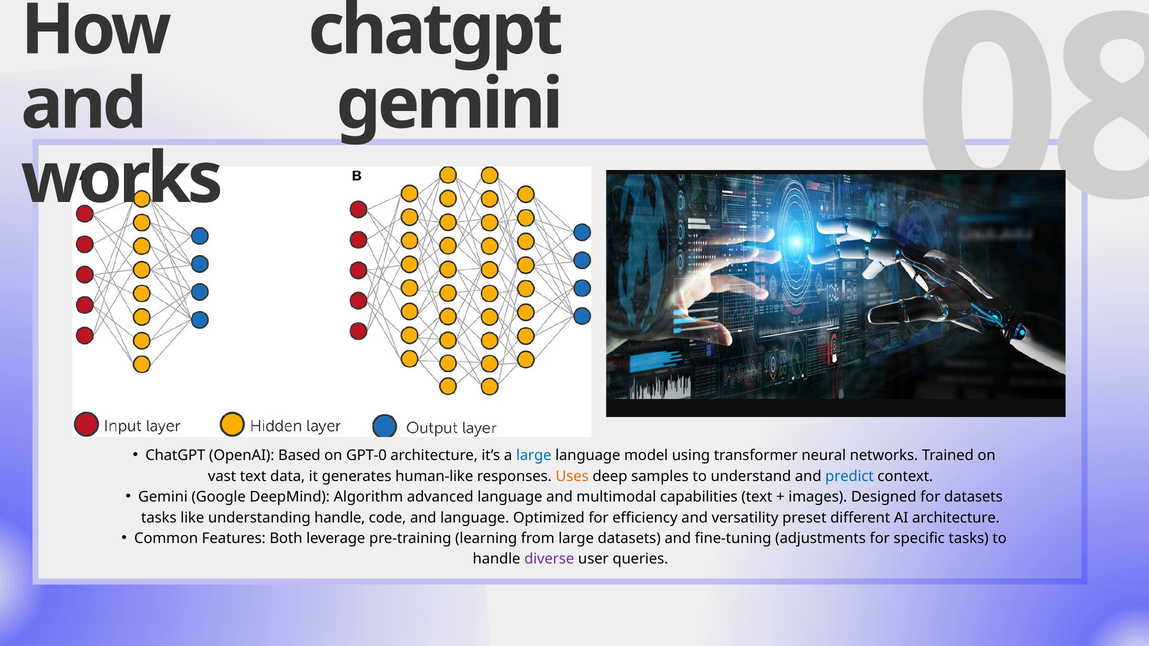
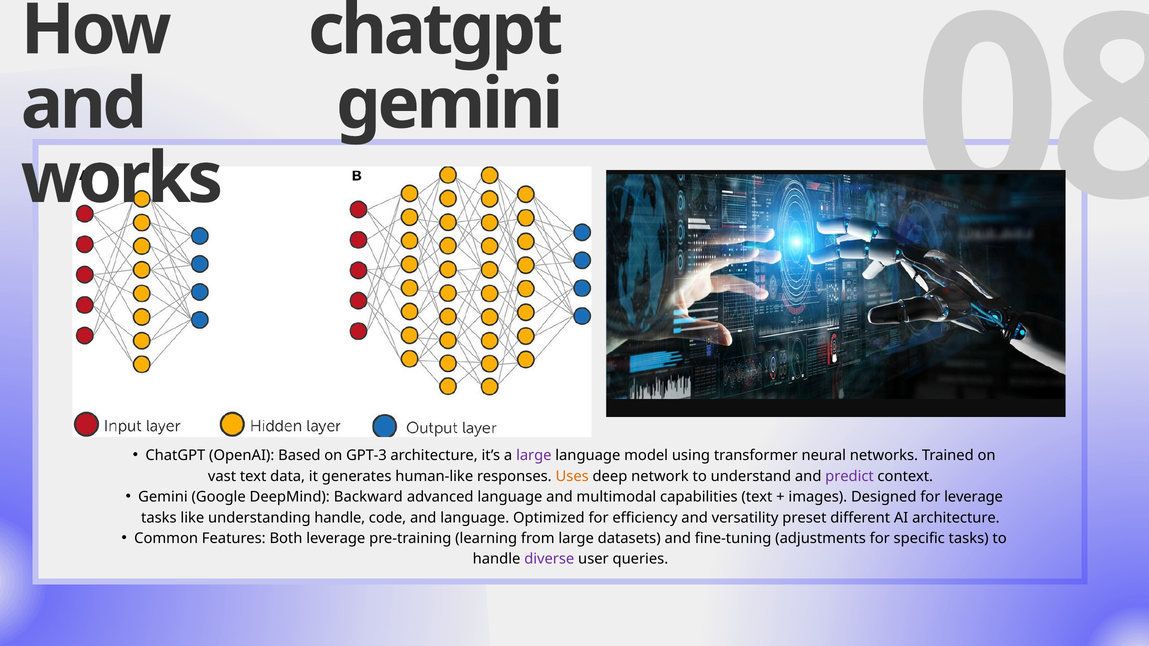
GPT-0: GPT-0 -> GPT-3
large at (534, 456) colour: blue -> purple
samples: samples -> network
predict colour: blue -> purple
Algorithm: Algorithm -> Backward
for datasets: datasets -> leverage
